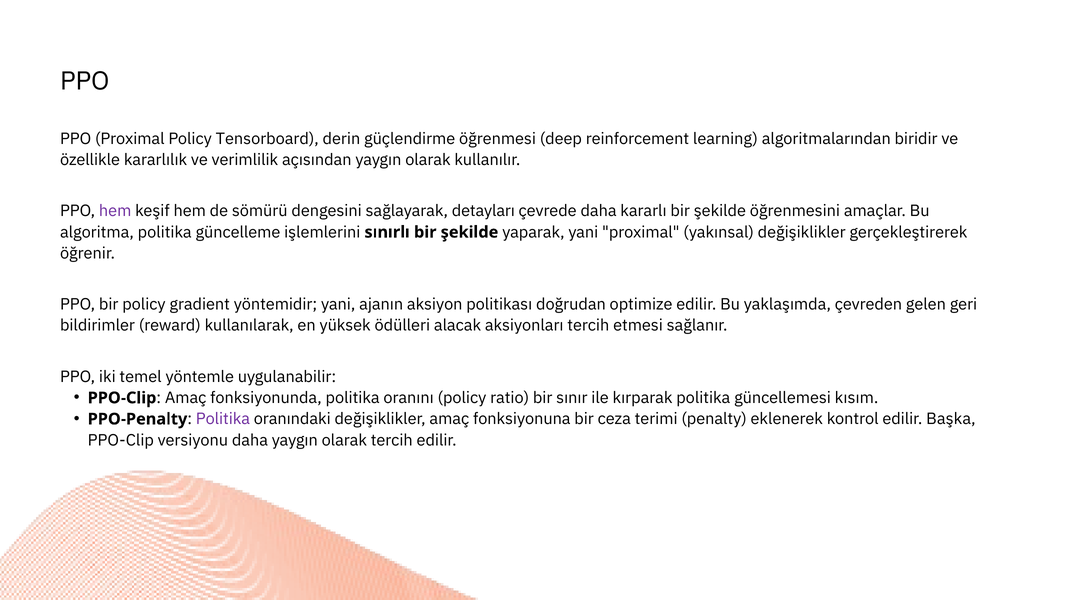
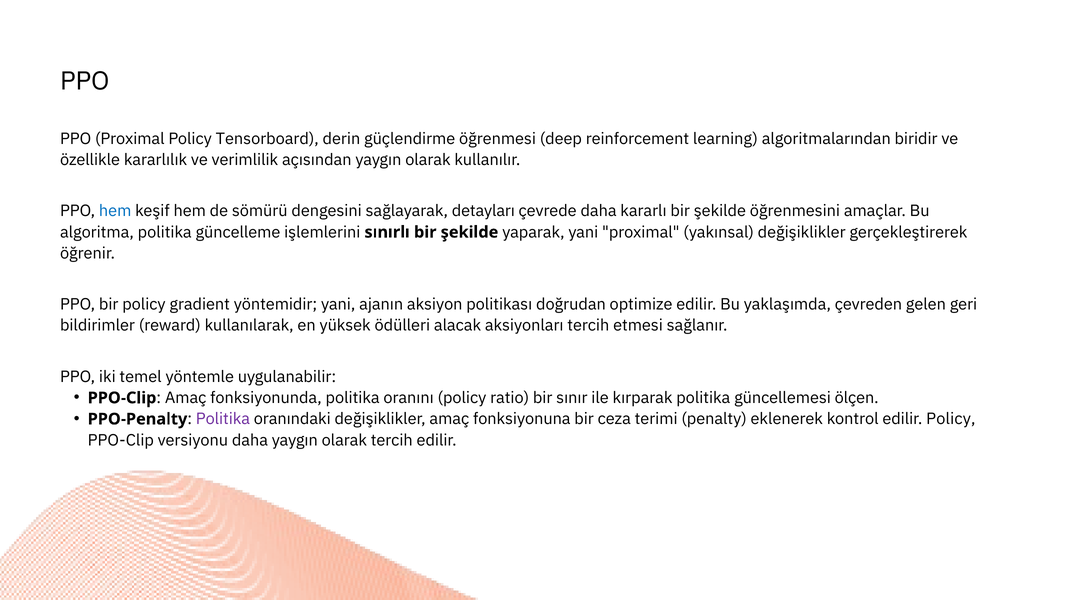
hem at (115, 211) colour: purple -> blue
kısım: kısım -> ölçen
edilir Başka: Başka -> Policy
